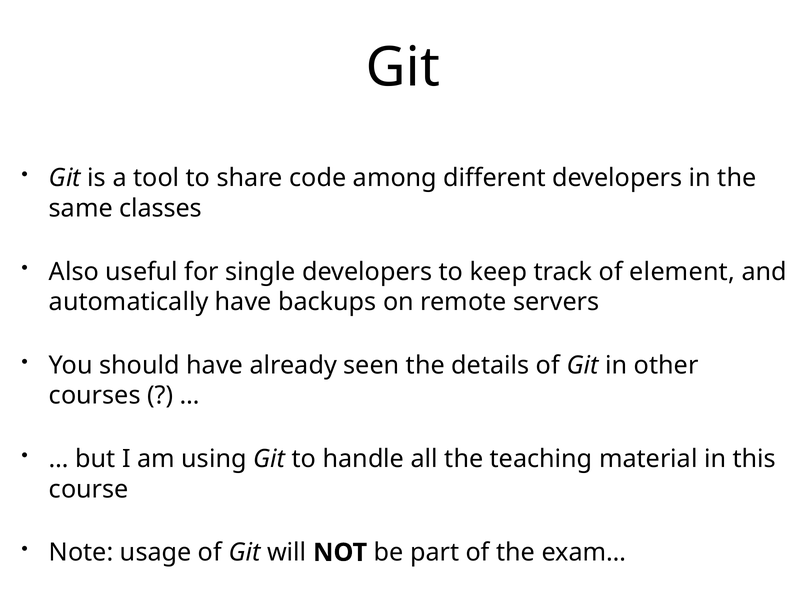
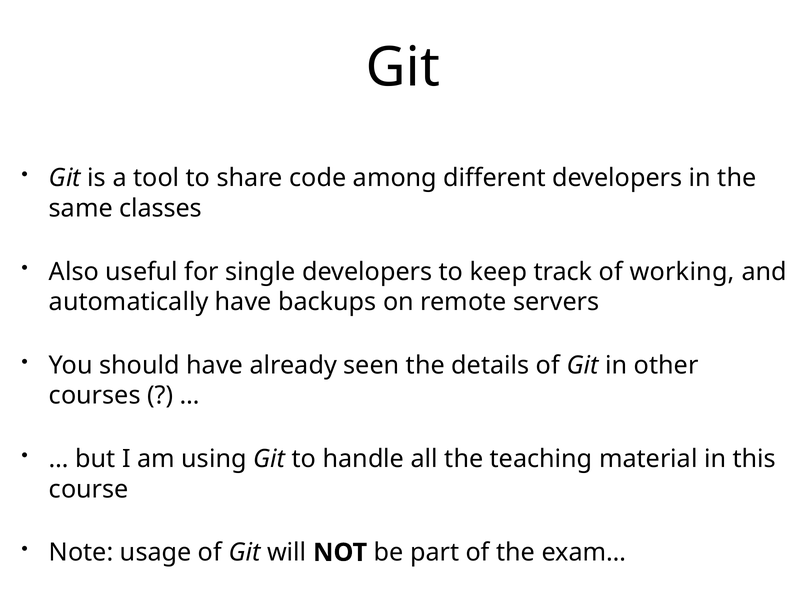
element: element -> working
